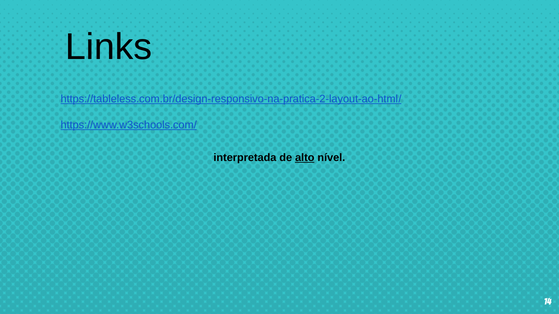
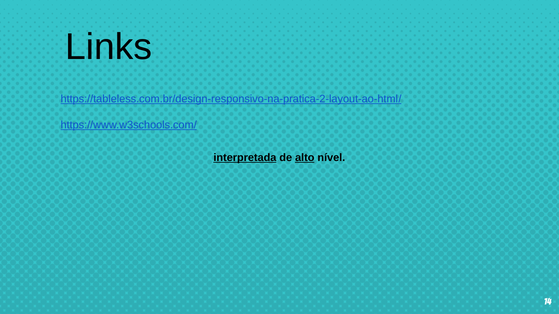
interpretada underline: none -> present
